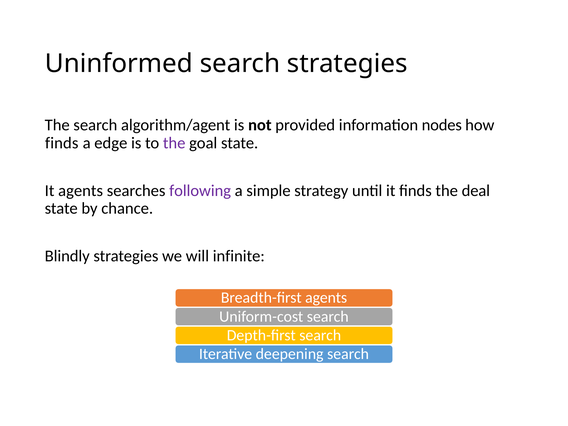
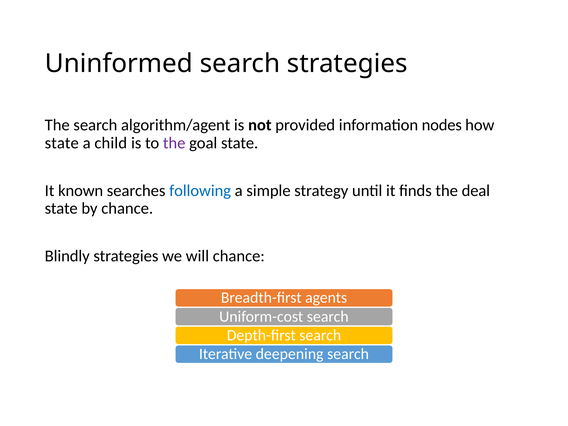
finds at (62, 143): finds -> state
edge: edge -> child
It agents: agents -> known
following colour: purple -> blue
will infinite: infinite -> chance
